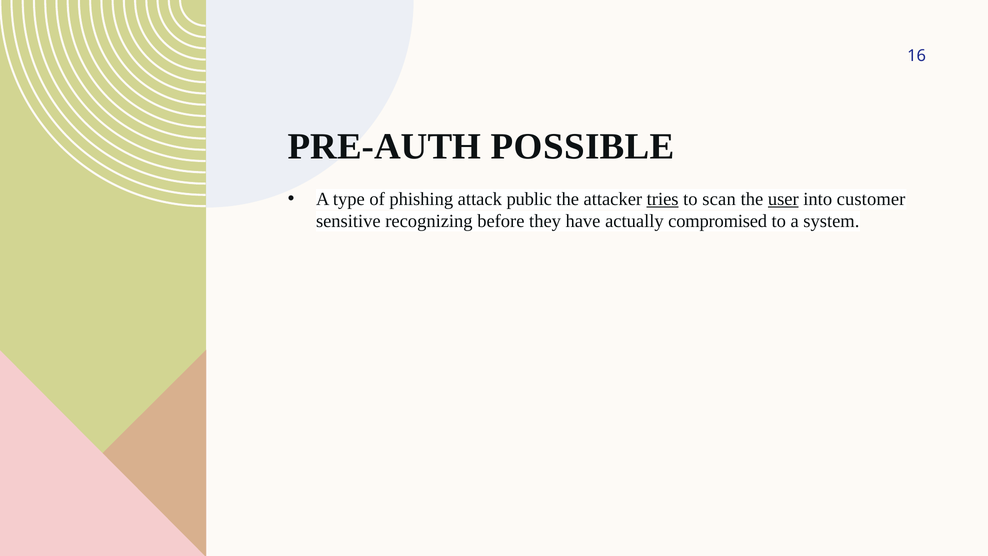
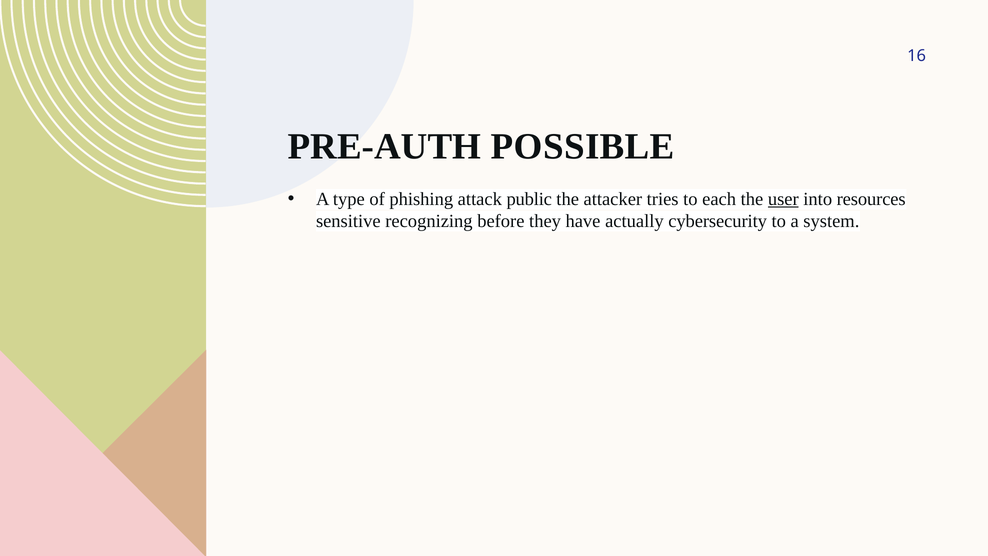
tries underline: present -> none
scan: scan -> each
customer: customer -> resources
compromised: compromised -> cybersecurity
